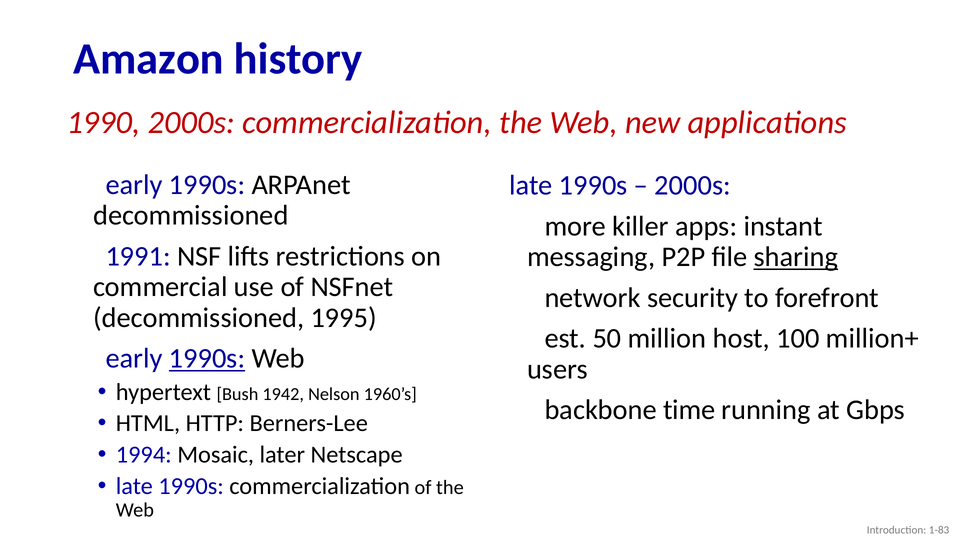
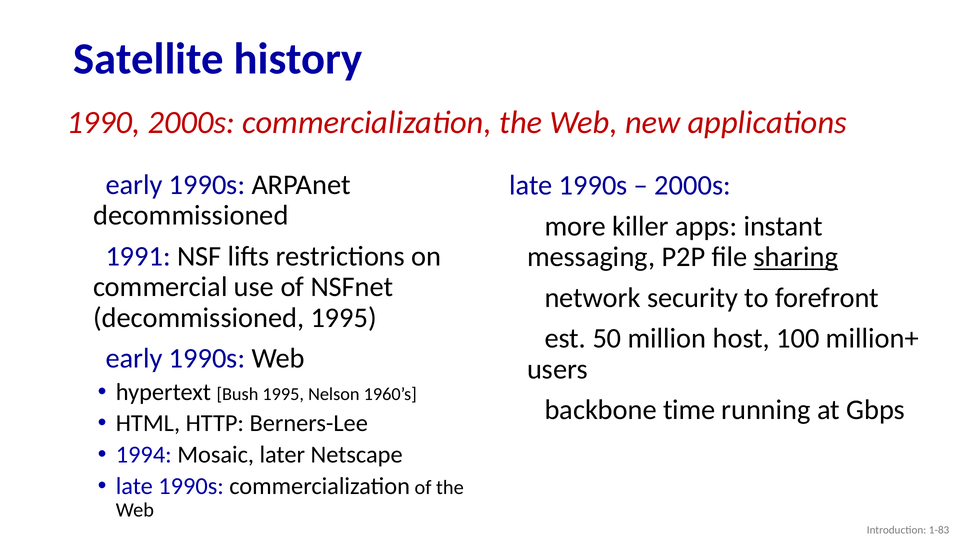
Amazon: Amazon -> Satellite
1990s at (207, 359) underline: present -> none
Bush 1942: 1942 -> 1995
